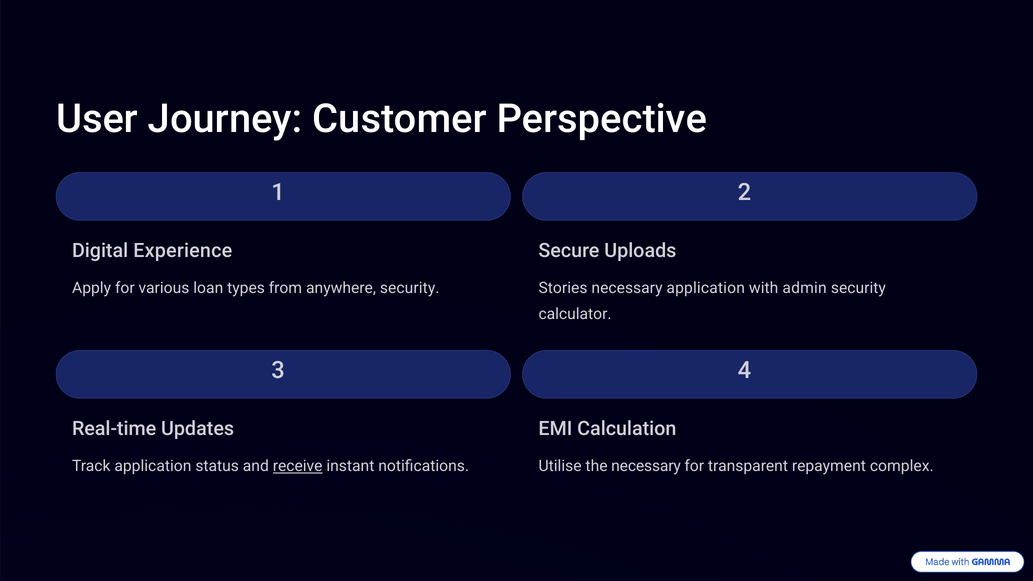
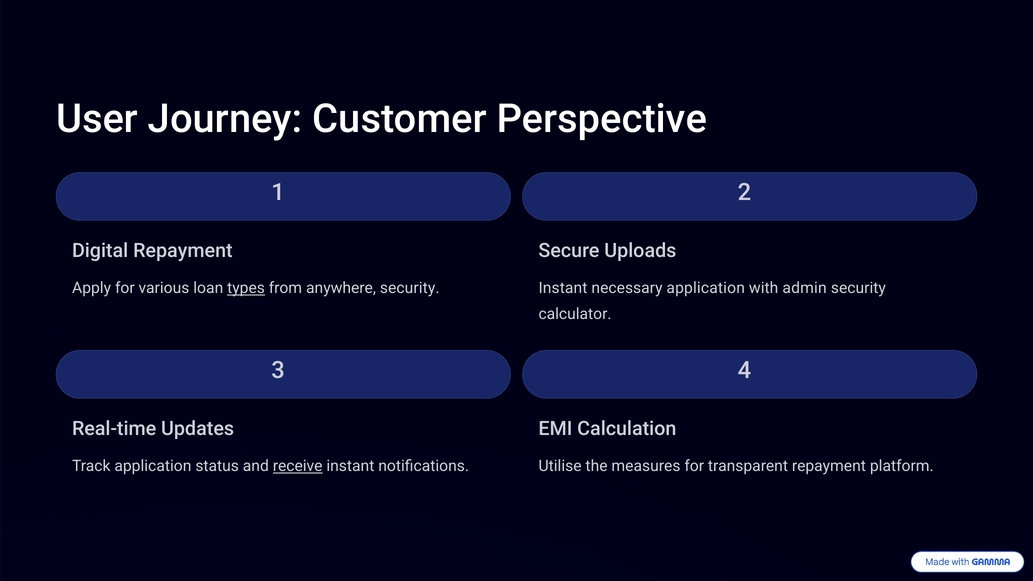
Digital Experience: Experience -> Repayment
types underline: none -> present
Stories at (563, 288): Stories -> Instant
the necessary: necessary -> measures
complex: complex -> platform
